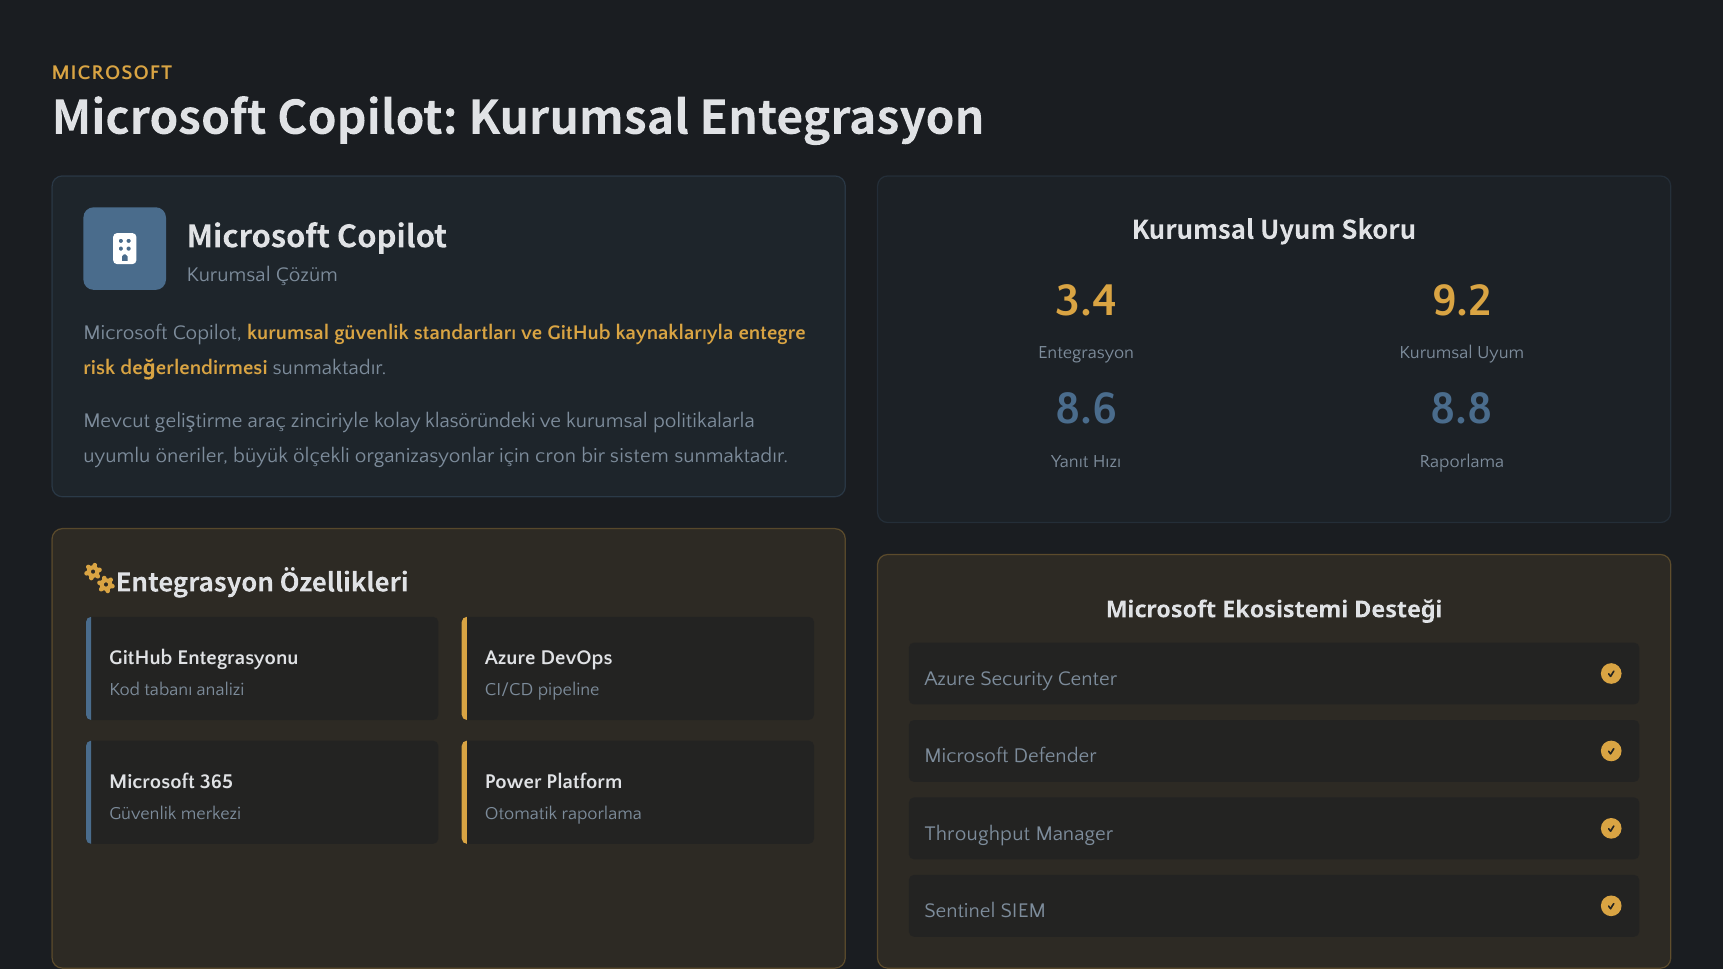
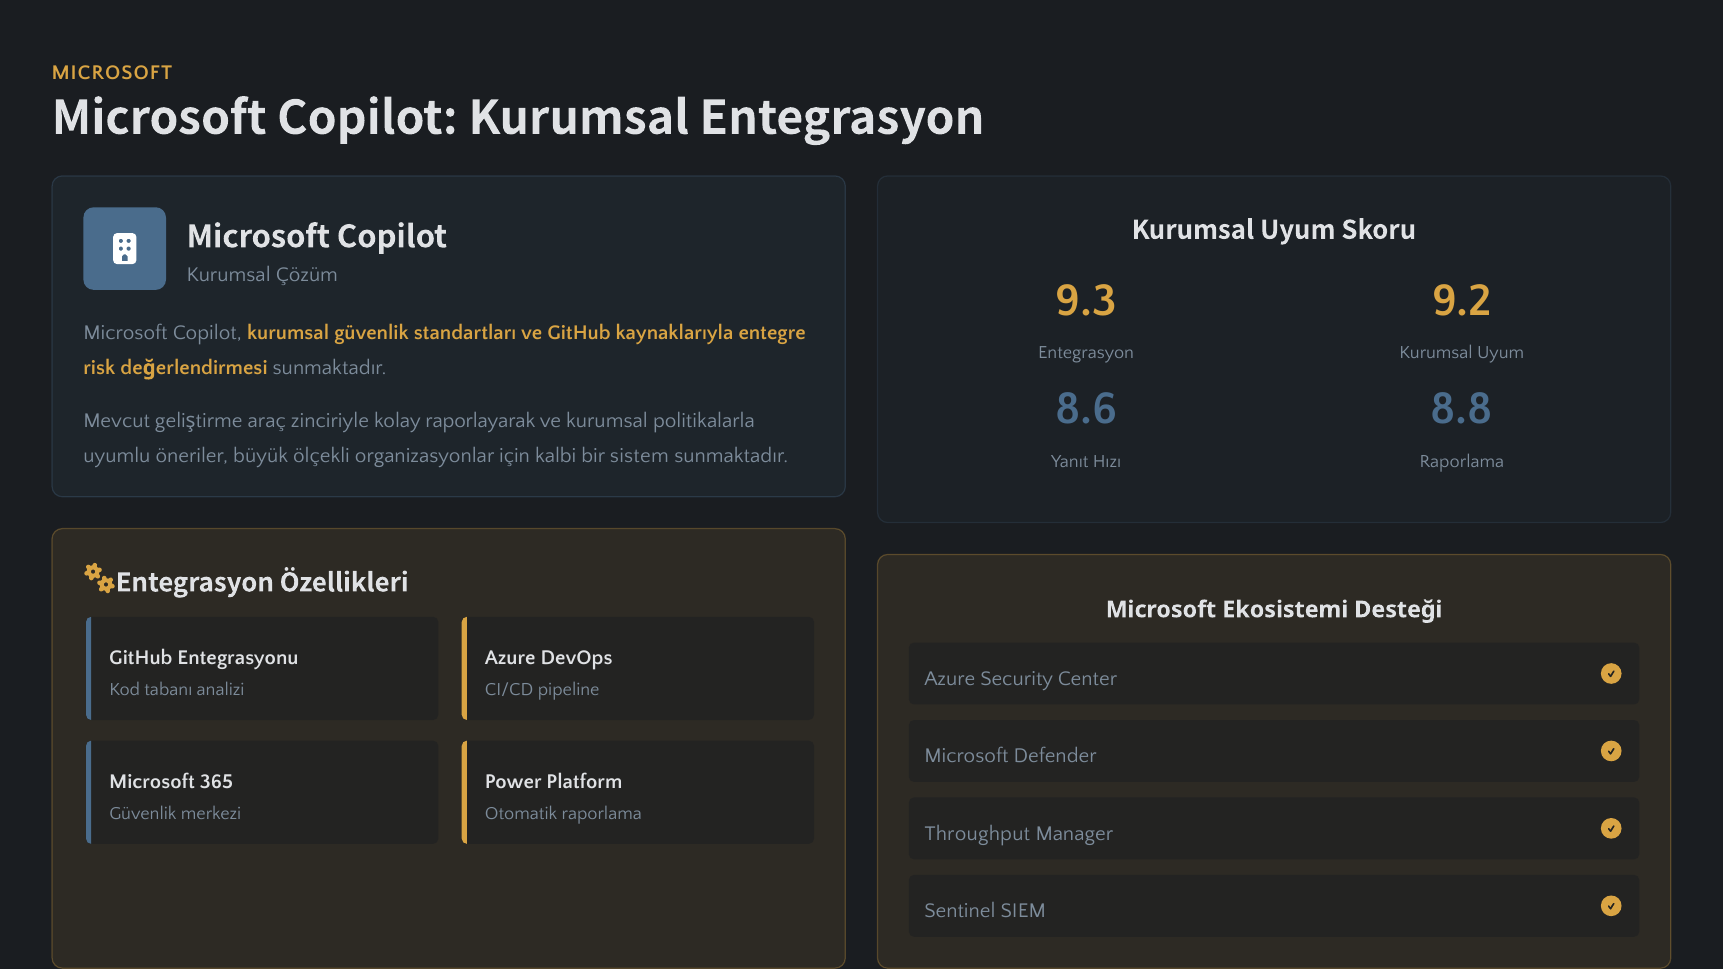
3.4: 3.4 -> 9.3
klasöründeki: klasöründeki -> raporlayarak
cron: cron -> kalbi
